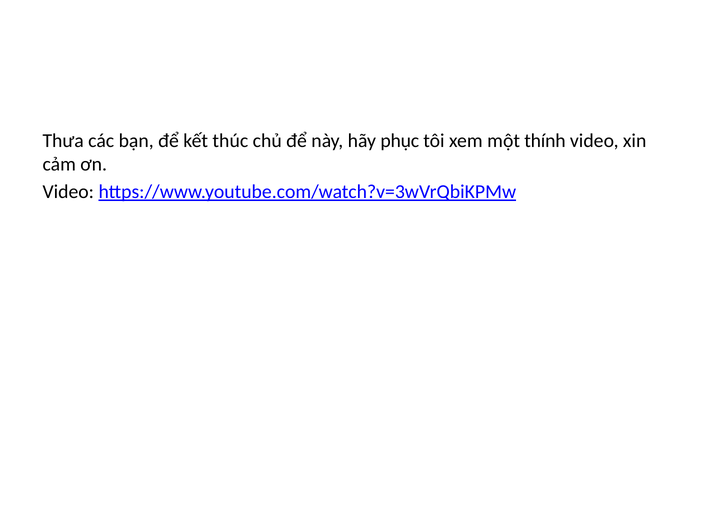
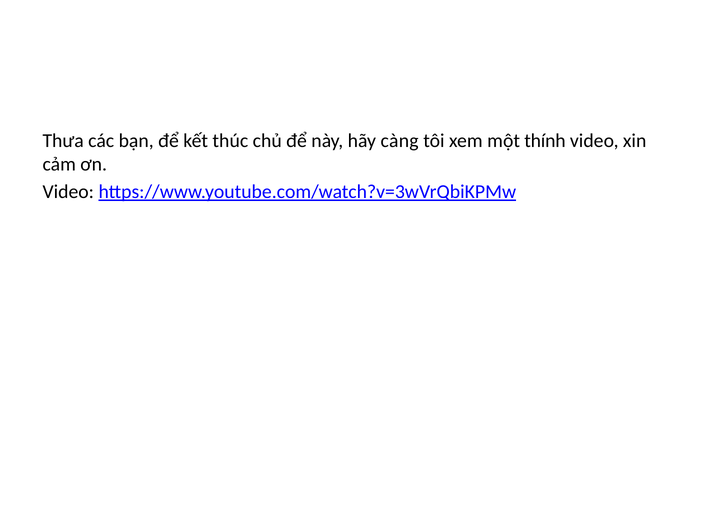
phục: phục -> càng
